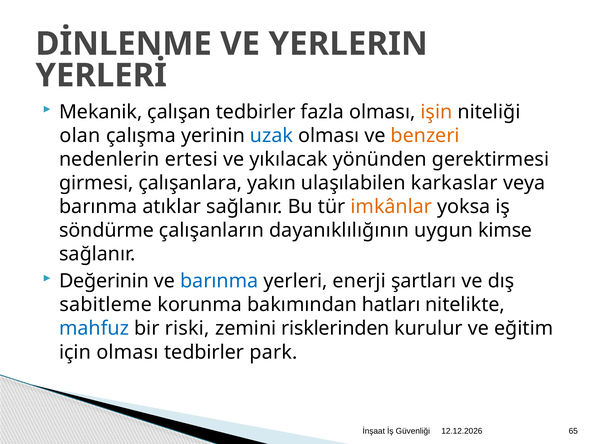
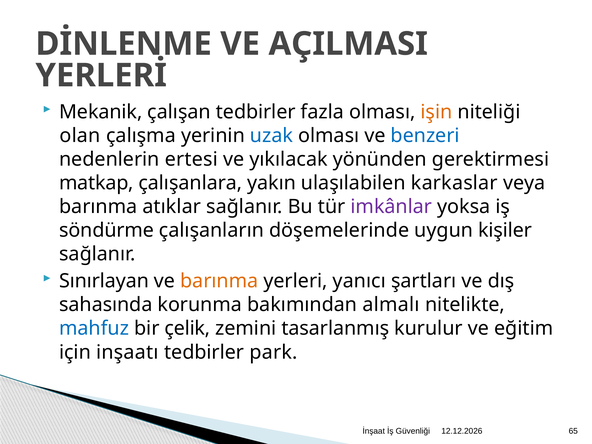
YERLERIN: YERLERIN -> AÇILMASI
benzeri colour: orange -> blue
girmesi: girmesi -> matkap
imkânlar colour: orange -> purple
dayanıklılığının: dayanıklılığının -> döşemelerinde
kimse: kimse -> kişiler
Değerinin: Değerinin -> Sınırlayan
barınma at (219, 281) colour: blue -> orange
enerji: enerji -> yanıcı
sabitleme: sabitleme -> sahasında
hatları: hatları -> almalı
riski: riski -> çelik
risklerinden: risklerinden -> tasarlanmış
için olması: olması -> inşaatı
